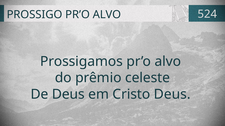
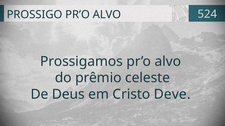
Cristo Deus: Deus -> Deve
